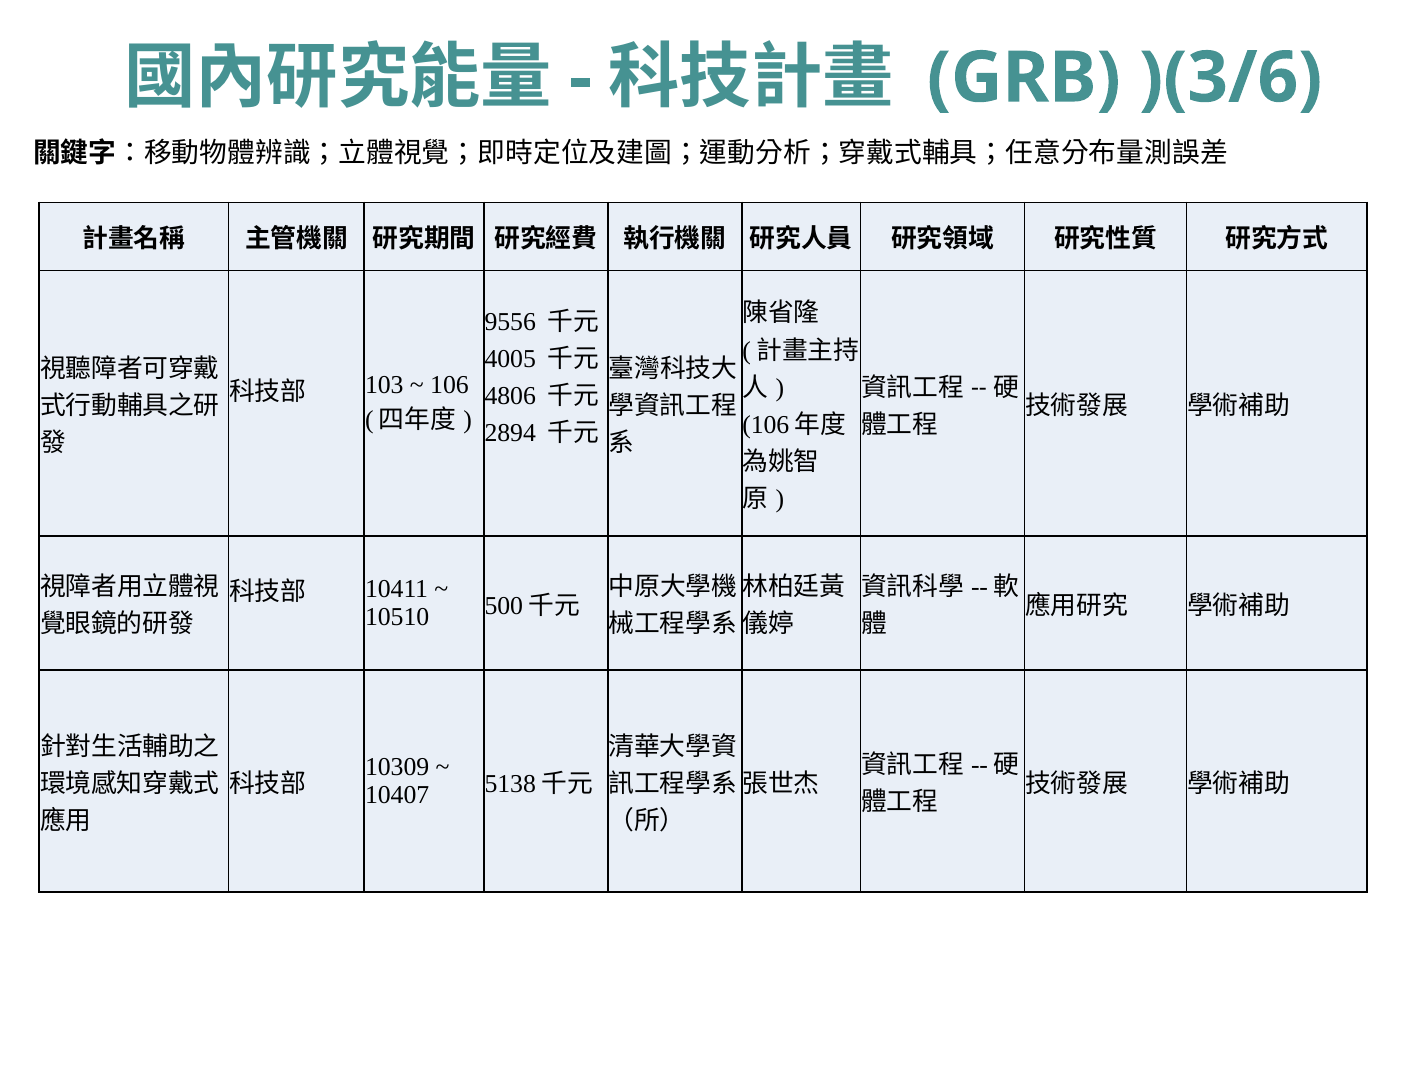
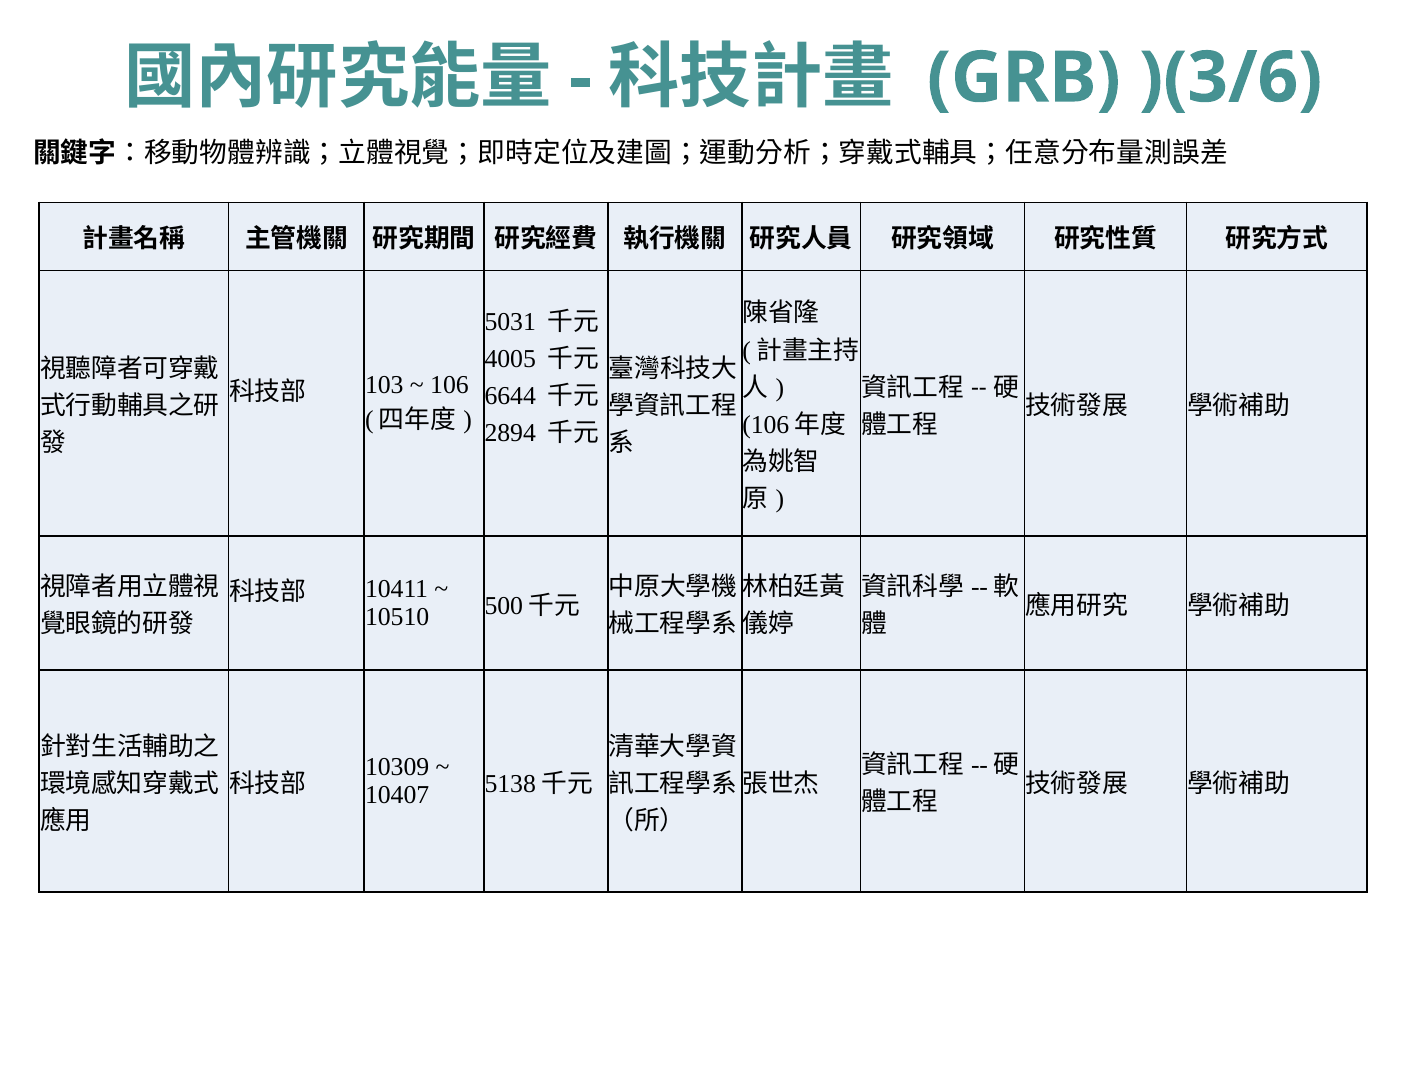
9556: 9556 -> 5031
4806: 4806 -> 6644
